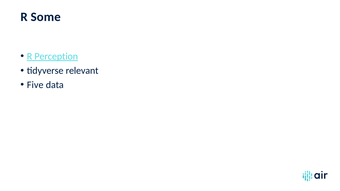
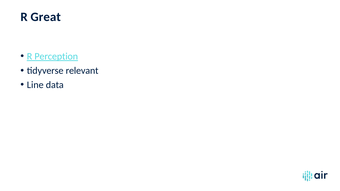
Some: Some -> Great
Five: Five -> Line
